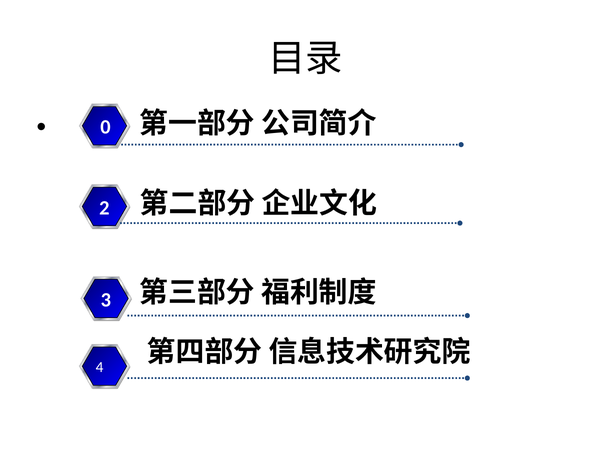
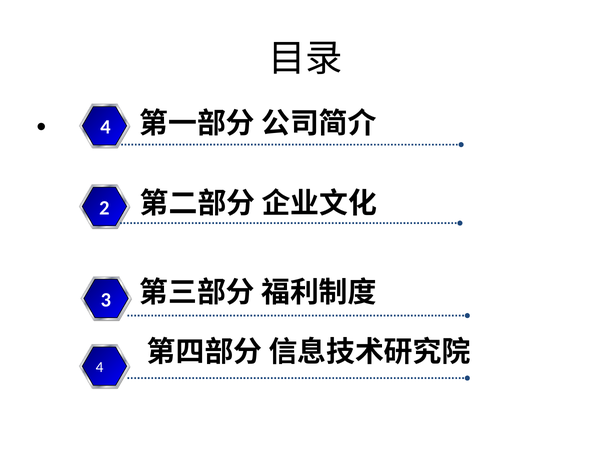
0 at (105, 127): 0 -> 4
